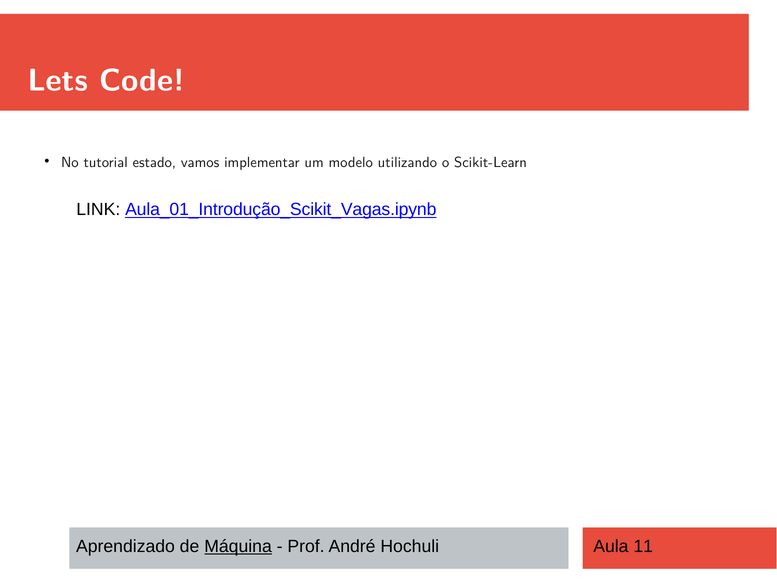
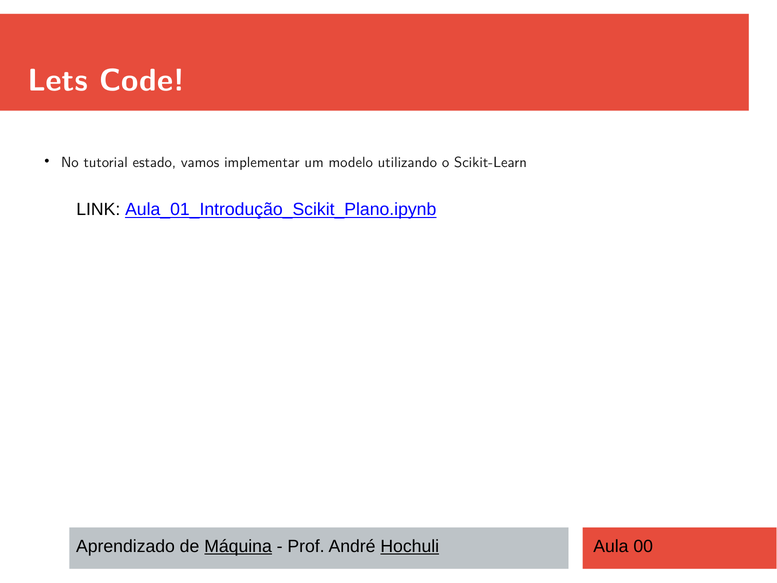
Aula_01_Introdução_Scikit_Vagas.ipynb: Aula_01_Introdução_Scikit_Vagas.ipynb -> Aula_01_Introdução_Scikit_Plano.ipynb
Hochuli underline: none -> present
11: 11 -> 00
